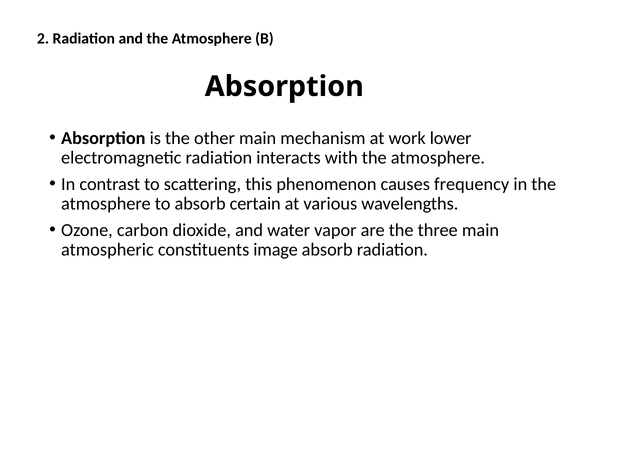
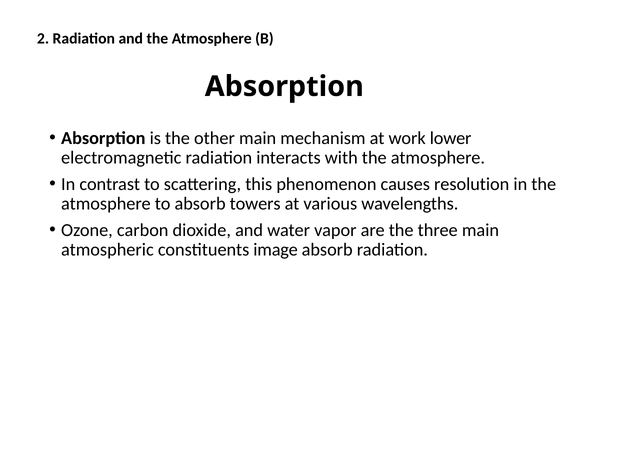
frequency: frequency -> resolution
certain: certain -> towers
